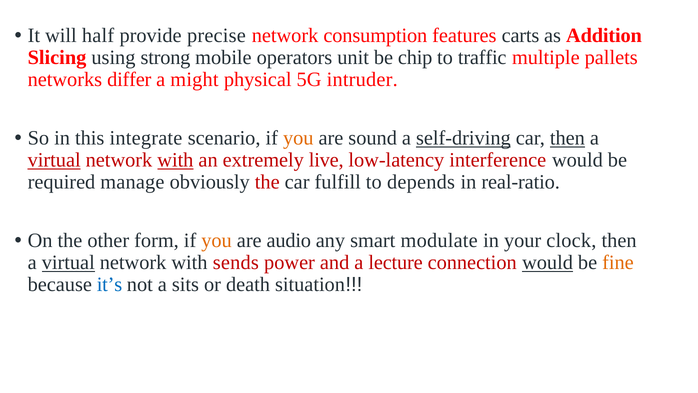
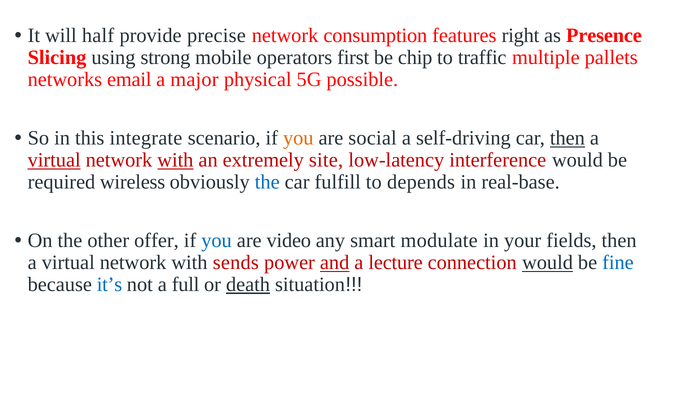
carts: carts -> right
Addition: Addition -> Presence
unit: unit -> first
differ: differ -> email
might: might -> major
intruder: intruder -> possible
sound: sound -> social
self-driving underline: present -> none
live: live -> site
manage: manage -> wireless
the at (267, 182) colour: red -> blue
real-ratio: real-ratio -> real-base
form: form -> offer
you at (217, 240) colour: orange -> blue
audio: audio -> video
clock: clock -> fields
virtual at (68, 262) underline: present -> none
and underline: none -> present
fine colour: orange -> blue
sits: sits -> full
death underline: none -> present
